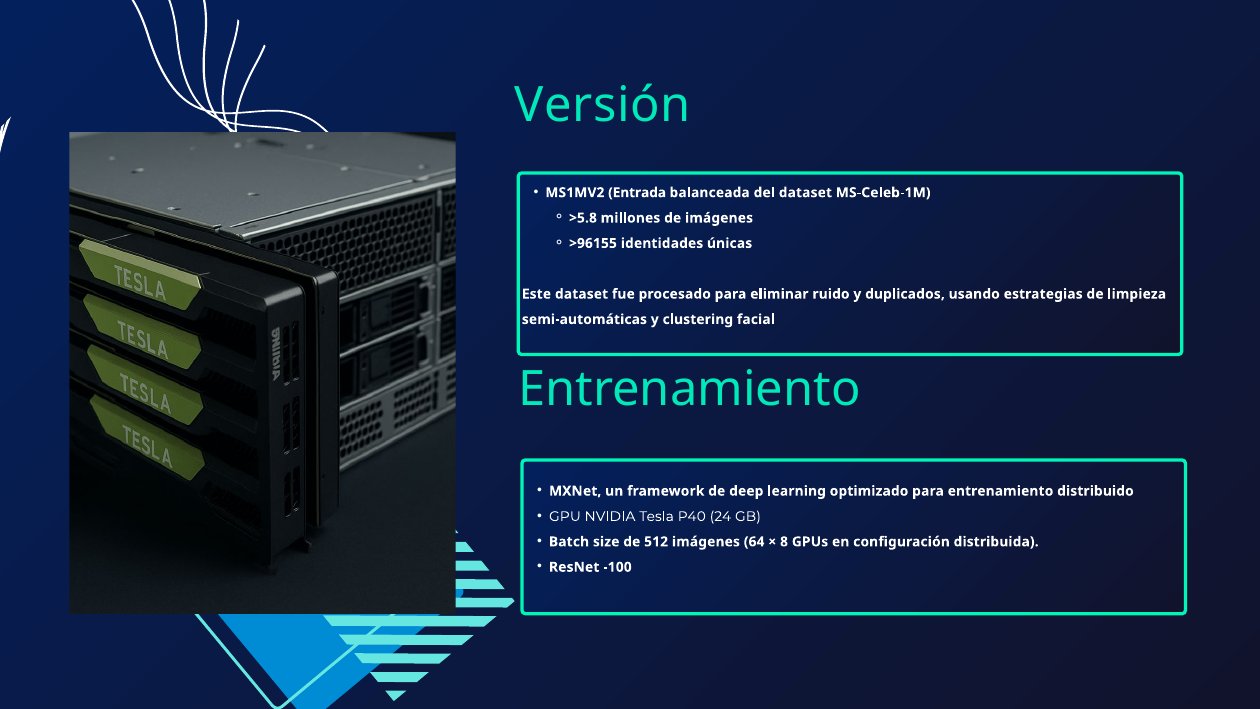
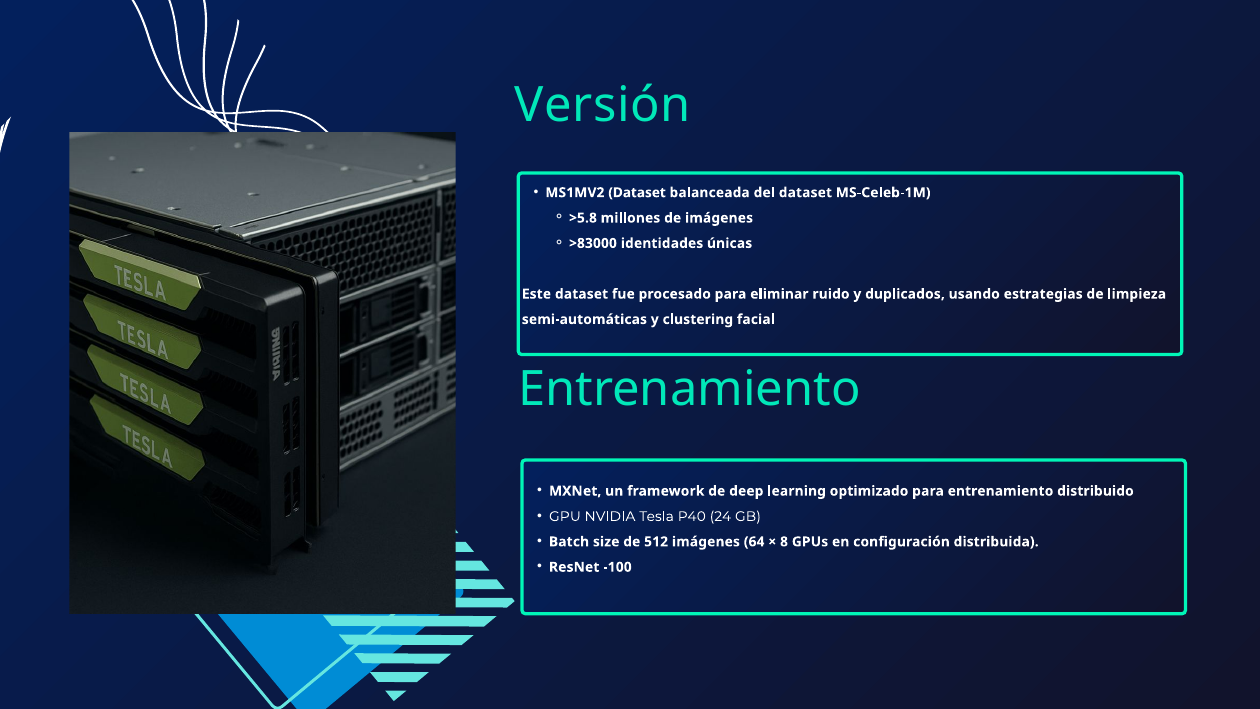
MS1MV2 Entrada: Entrada -> Dataset
>96155: >96155 -> >83000
